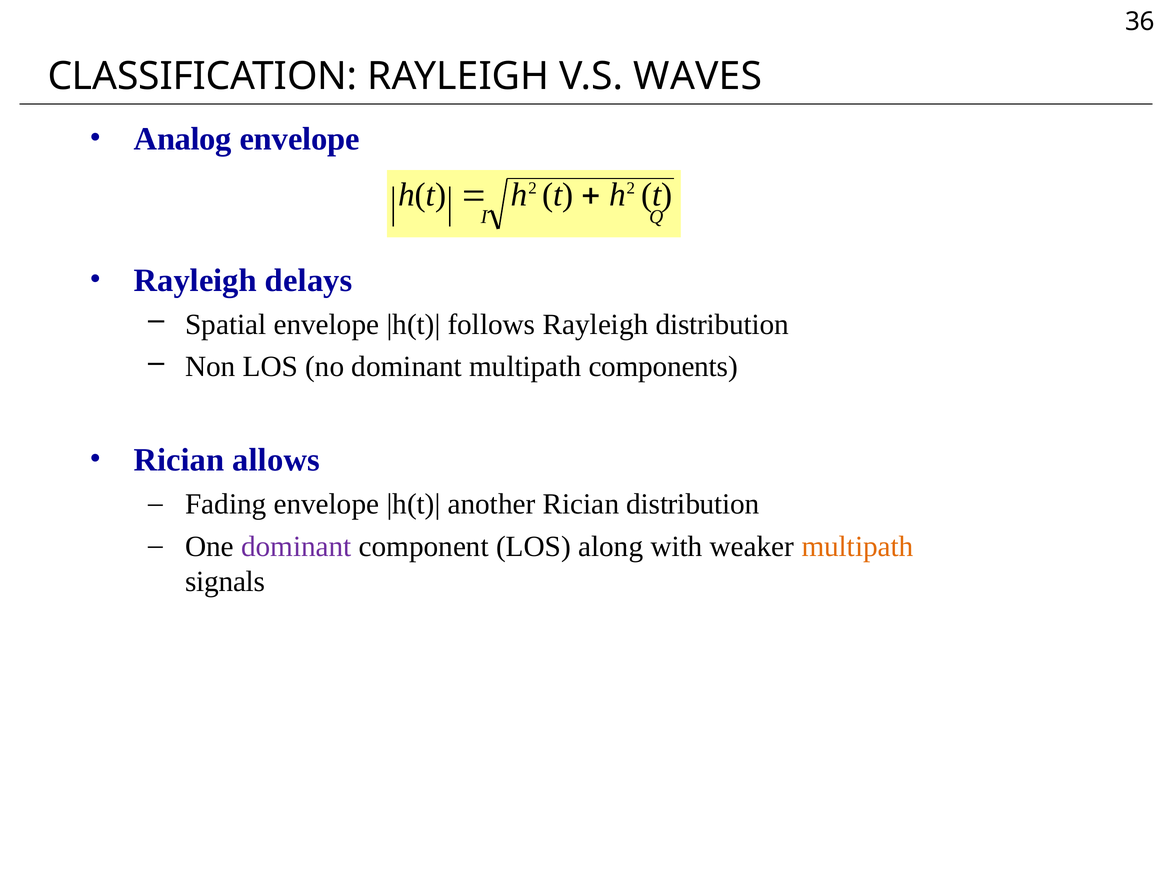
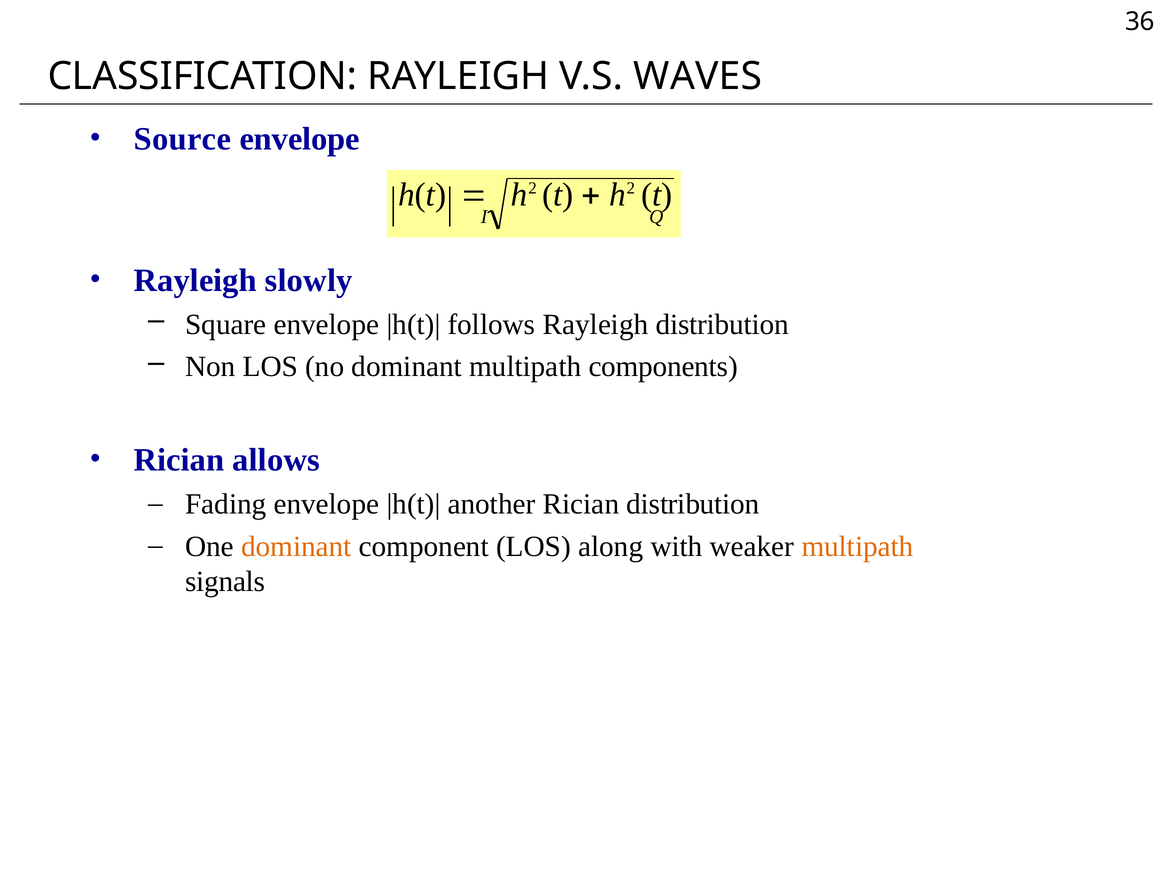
Analog: Analog -> Source
delays: delays -> slowly
Spatial: Spatial -> Square
dominant at (296, 546) colour: purple -> orange
